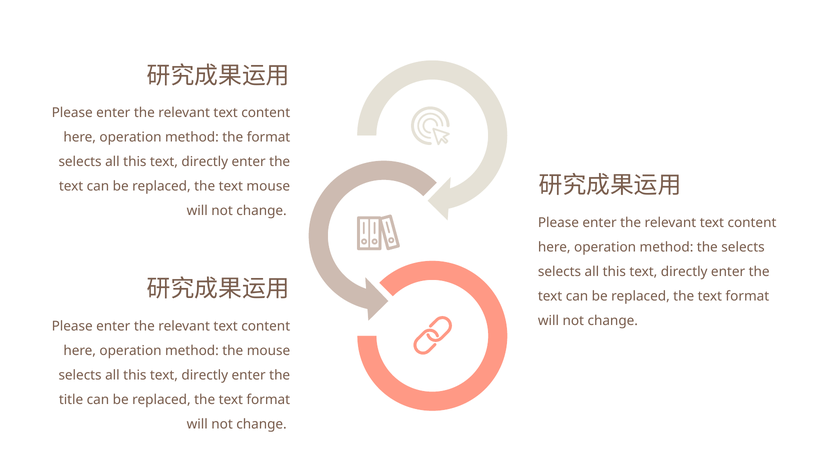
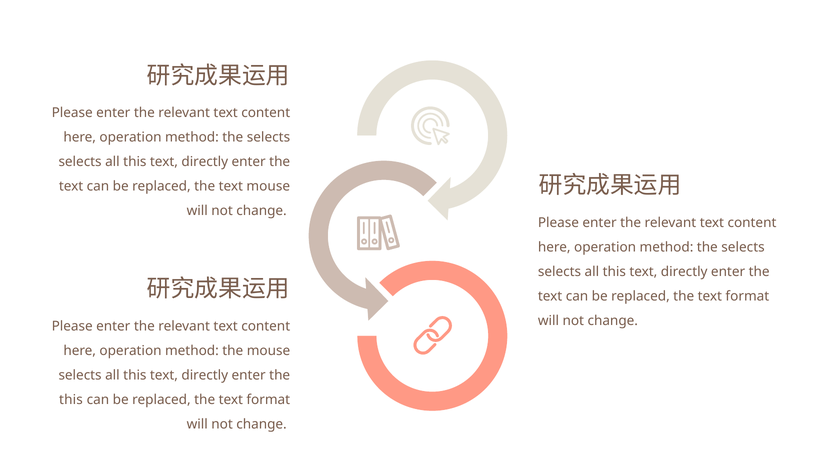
format at (269, 137): format -> selects
title at (71, 400): title -> this
